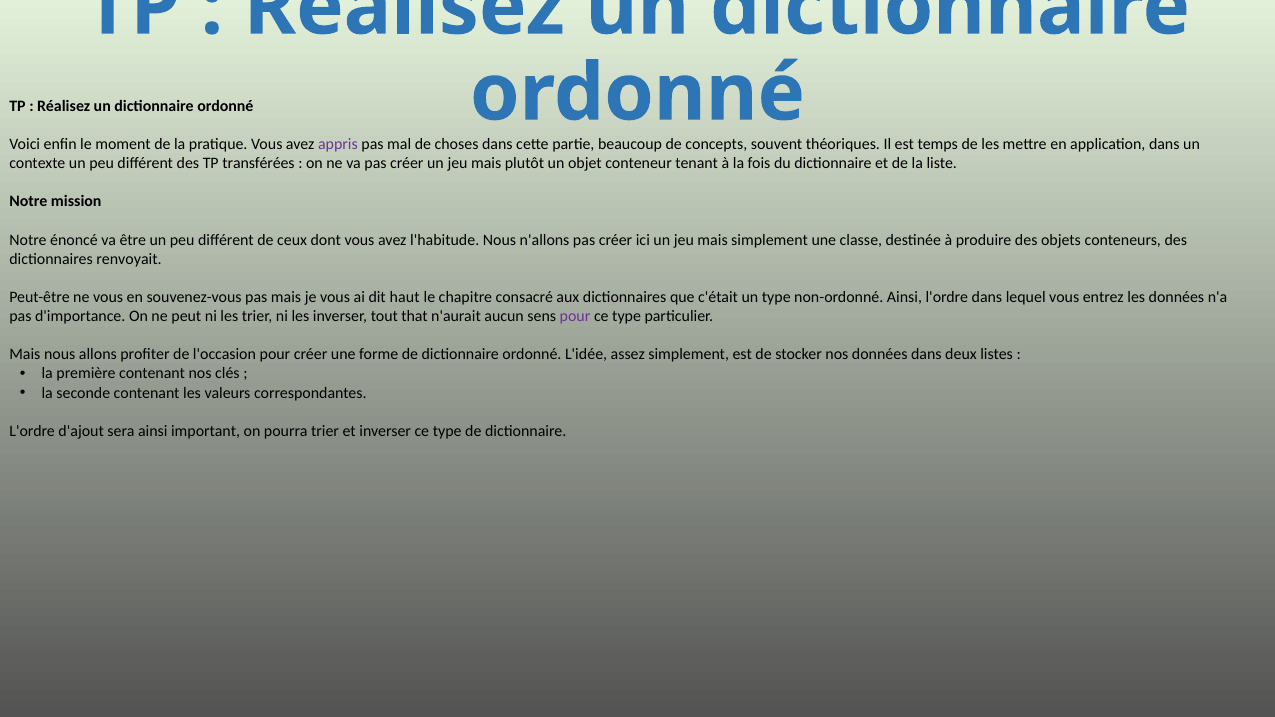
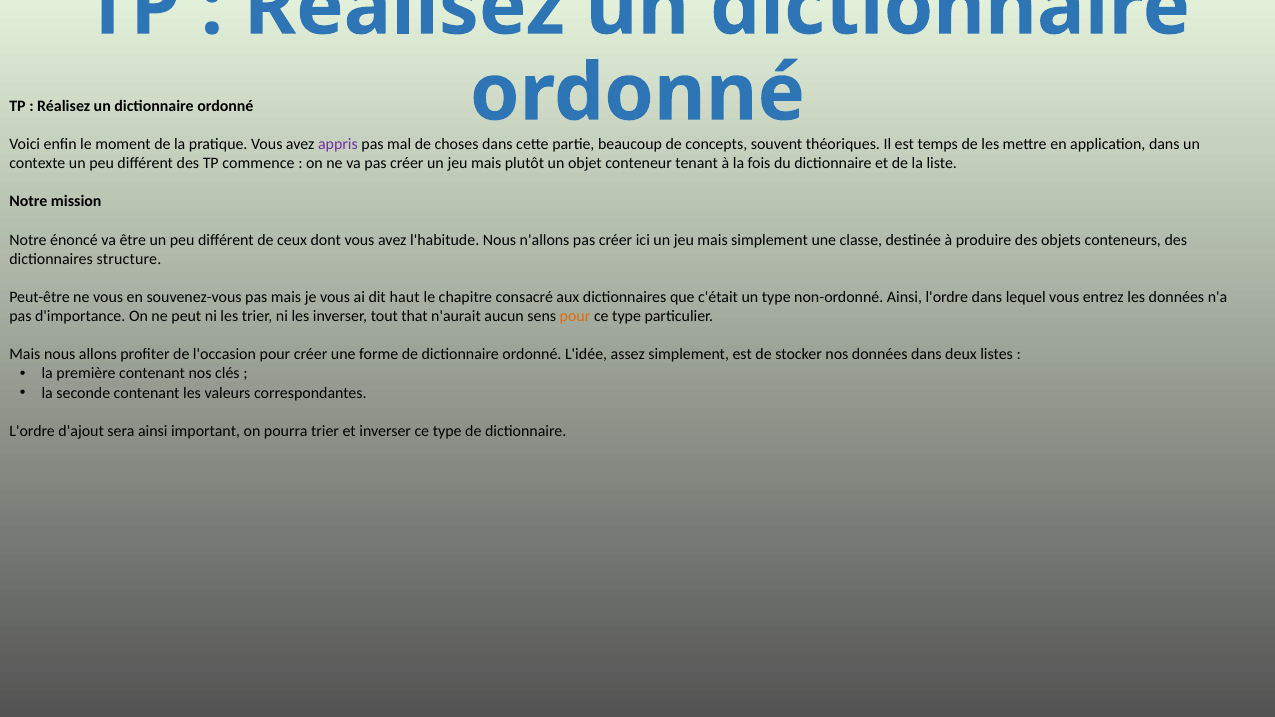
transférées: transférées -> commence
renvoyait: renvoyait -> structure
pour at (575, 316) colour: purple -> orange
